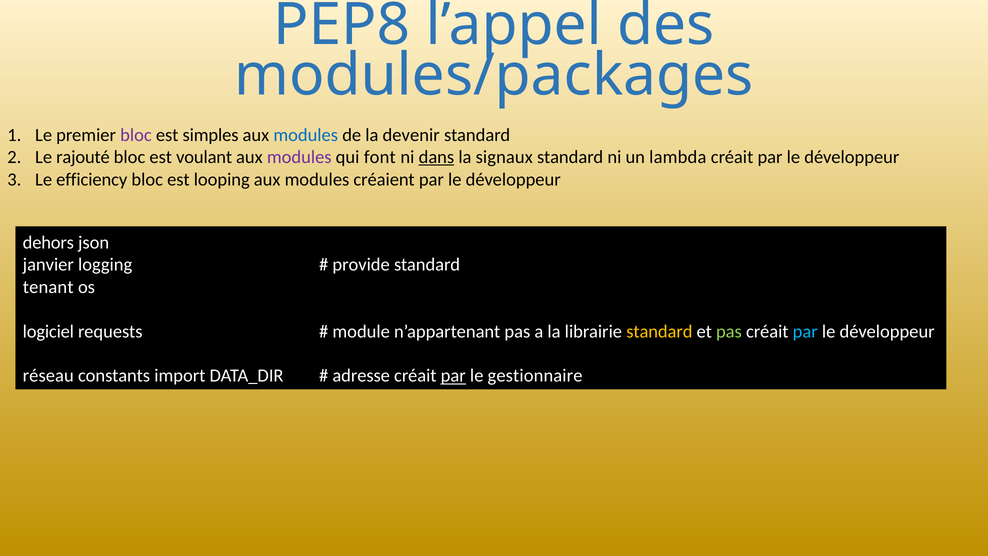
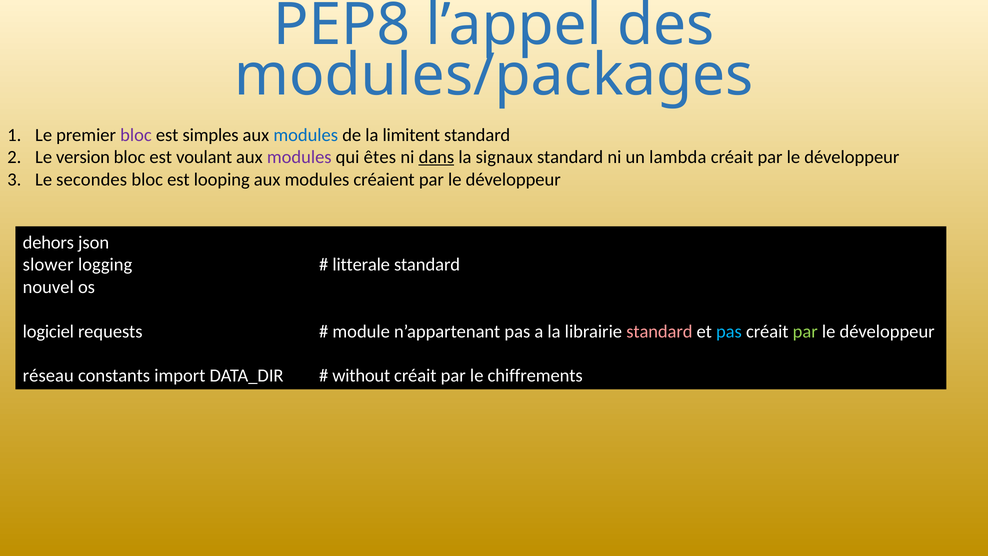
devenir: devenir -> limitent
rajouté: rajouté -> version
font: font -> êtes
efficiency: efficiency -> secondes
janvier: janvier -> slower
provide: provide -> litterale
tenant: tenant -> nouvel
standard at (659, 331) colour: yellow -> pink
pas at (729, 331) colour: light green -> light blue
par at (805, 331) colour: light blue -> light green
adresse: adresse -> without
par at (453, 376) underline: present -> none
gestionnaire: gestionnaire -> chiffrements
